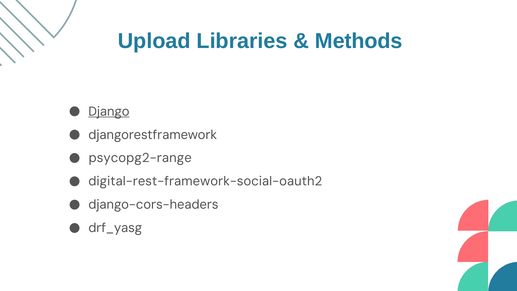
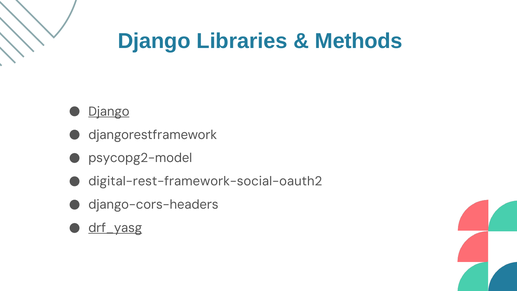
Upload at (154, 41): Upload -> Django
psycopg2-range: psycopg2-range -> psycopg2-model
drf_yasg underline: none -> present
